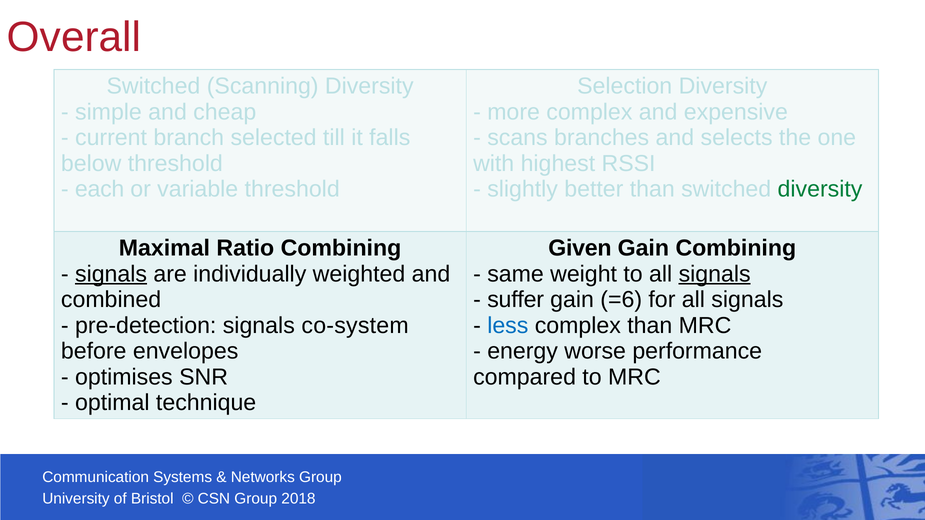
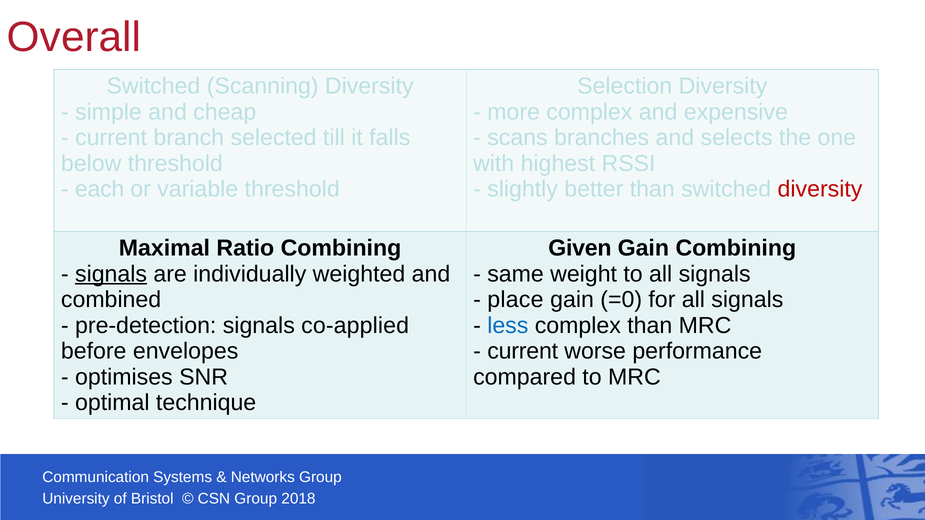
diversity at (820, 189) colour: green -> red
signals at (715, 274) underline: present -> none
suffer: suffer -> place
=6: =6 -> =0
co-system: co-system -> co-applied
energy at (523, 351): energy -> current
